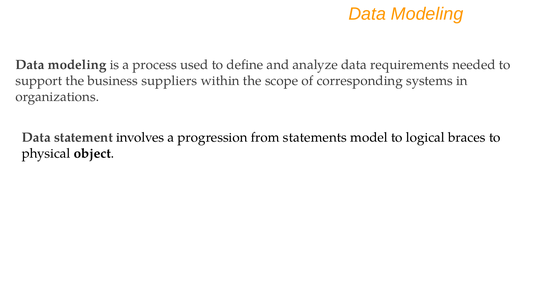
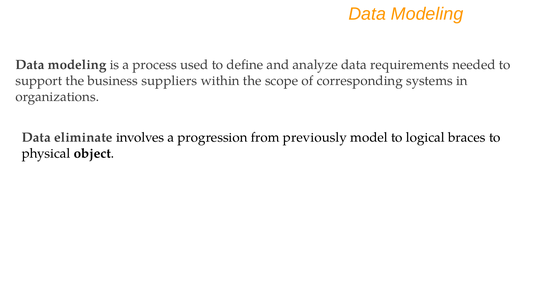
statement: statement -> eliminate
statements: statements -> previously
